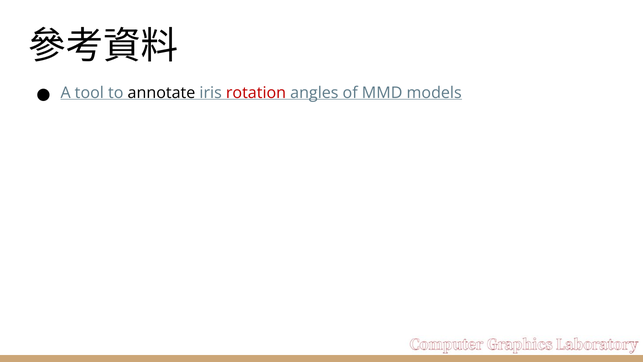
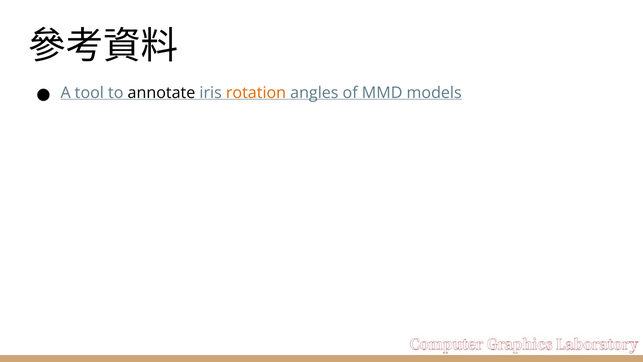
rotation colour: red -> orange
